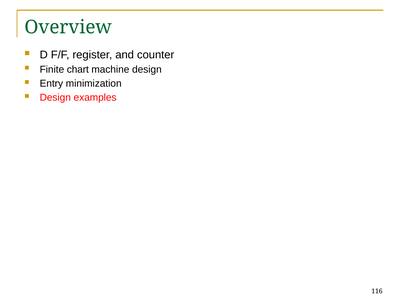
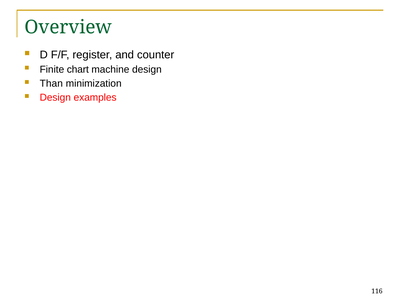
Entry: Entry -> Than
